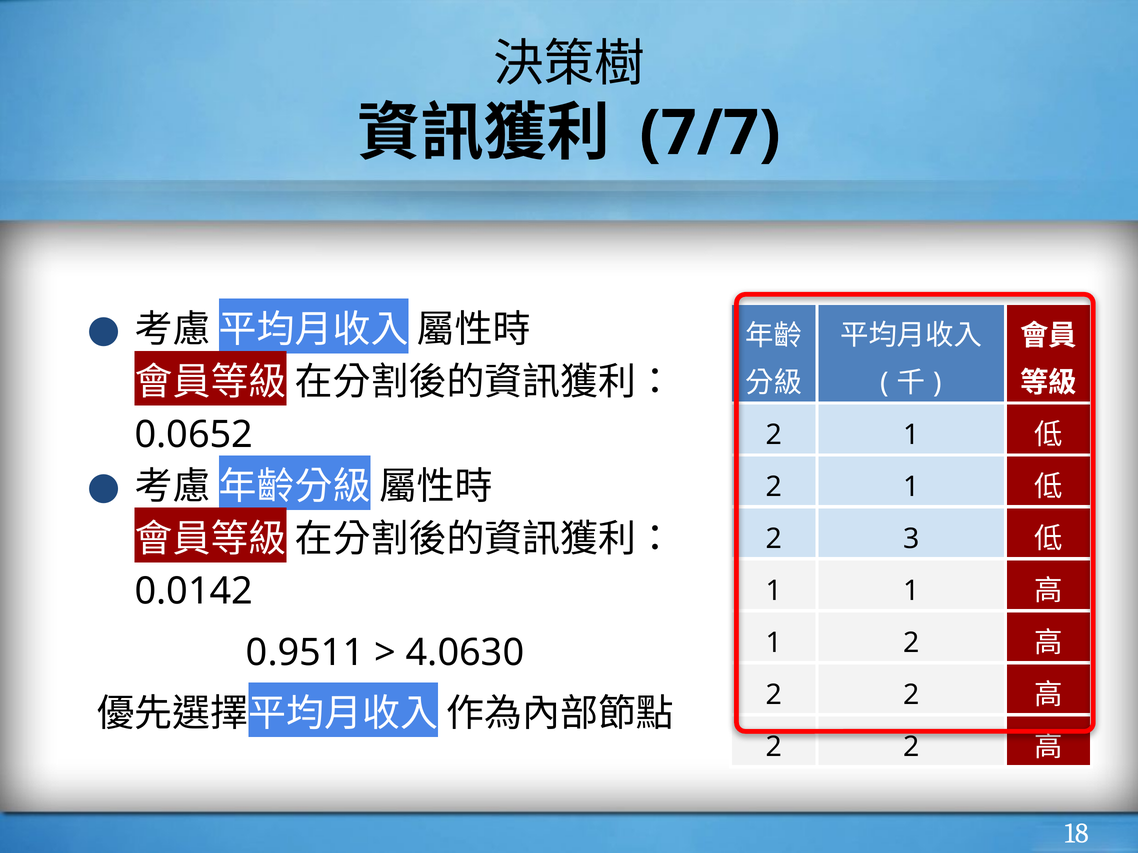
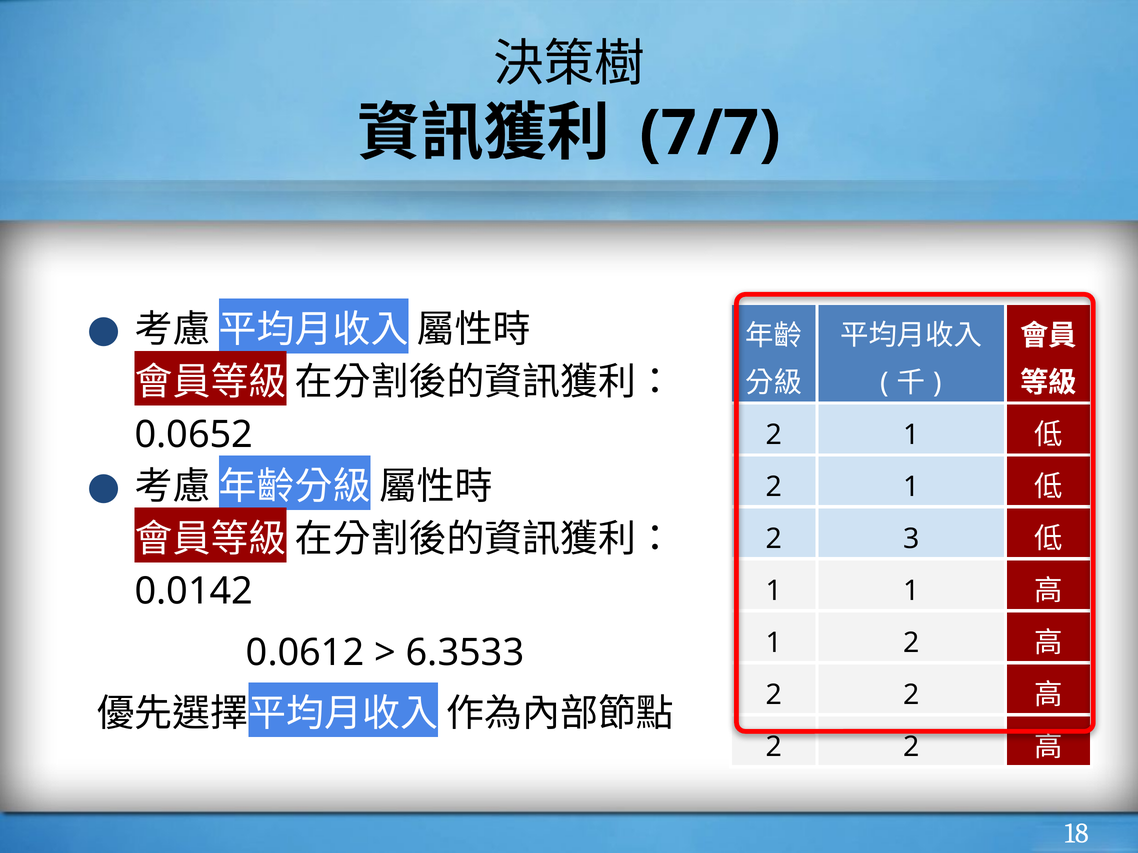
0.9511: 0.9511 -> 0.0612
4.0630: 4.0630 -> 6.3533
